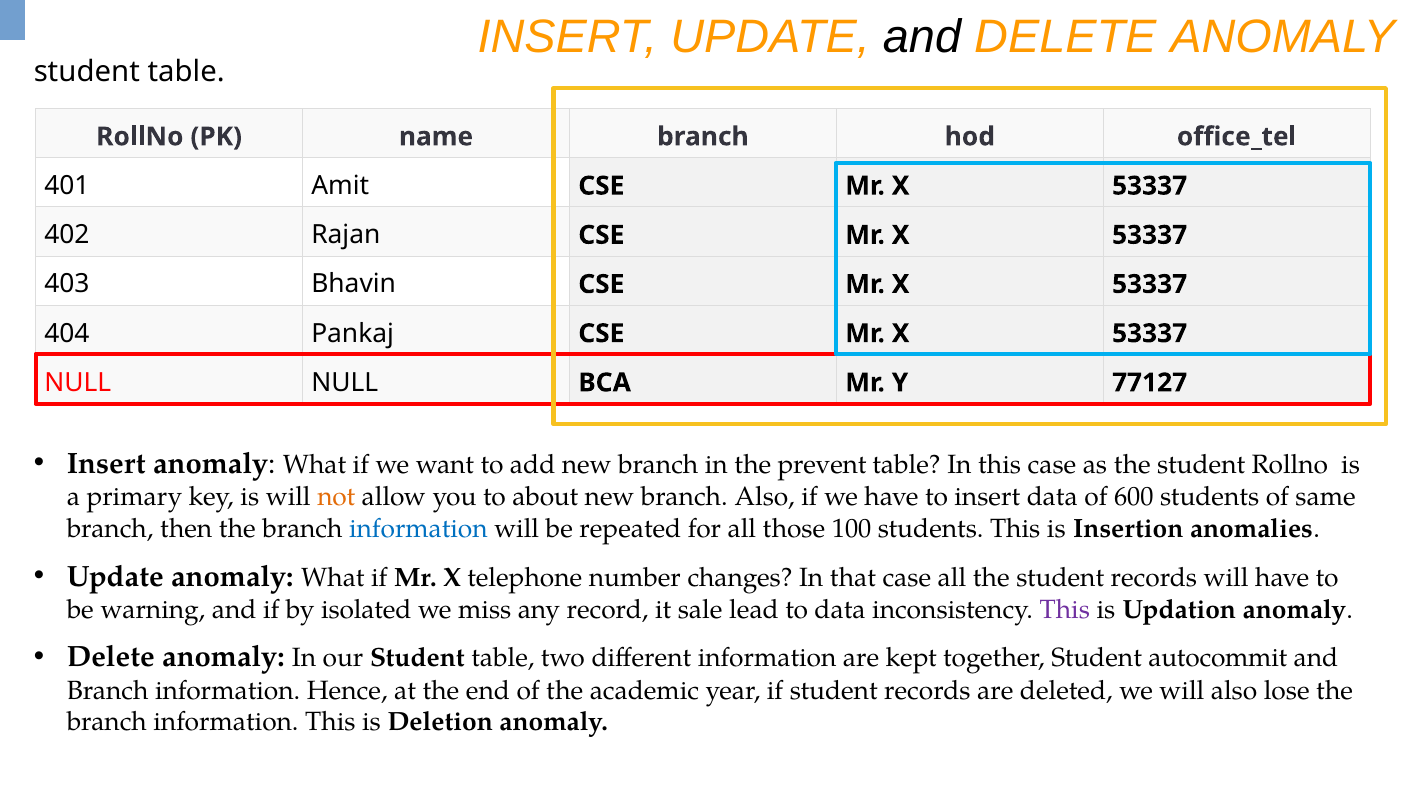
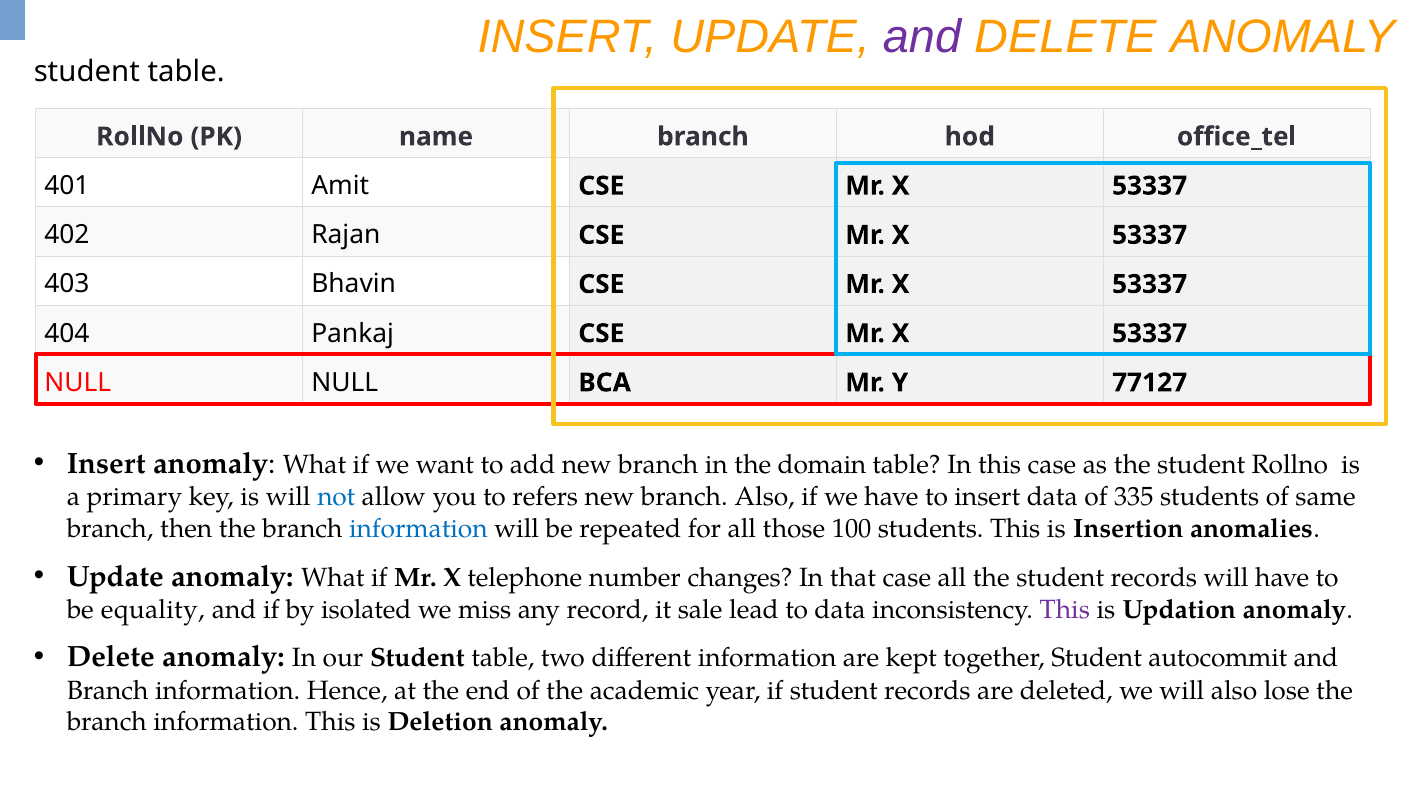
and at (922, 37) colour: black -> purple
prevent: prevent -> domain
not colour: orange -> blue
about: about -> refers
600: 600 -> 335
warning: warning -> equality
